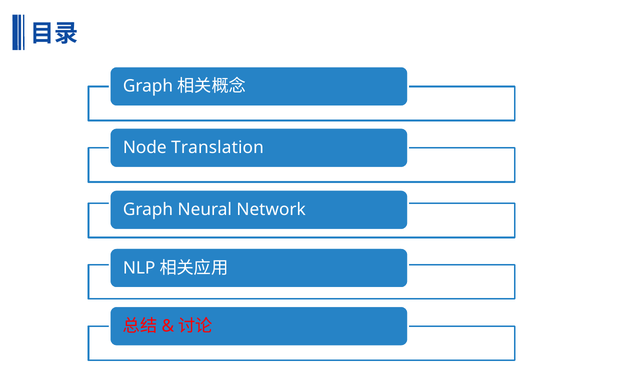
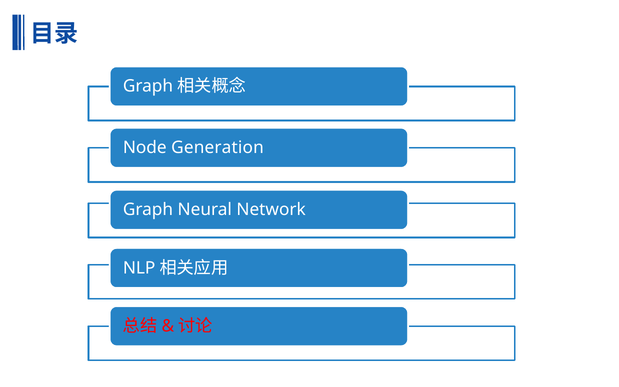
Translation: Translation -> Generation
